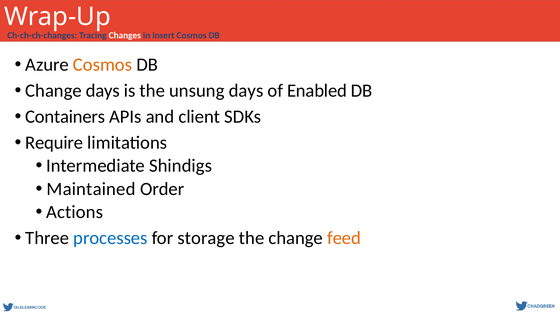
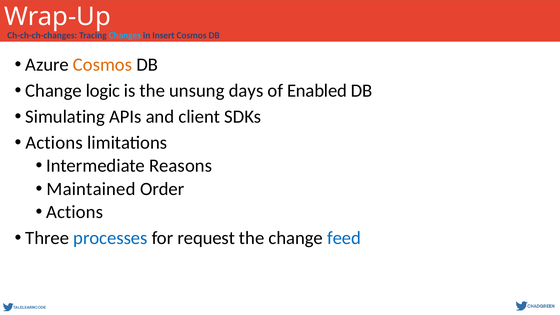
Changes colour: white -> light blue
Change days: days -> logic
Containers: Containers -> Simulating
Require at (54, 143): Require -> Actions
Shindigs: Shindigs -> Reasons
storage: storage -> request
feed colour: orange -> blue
